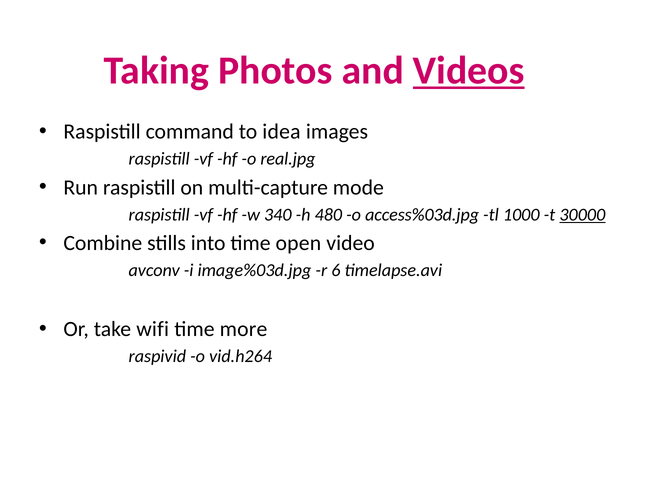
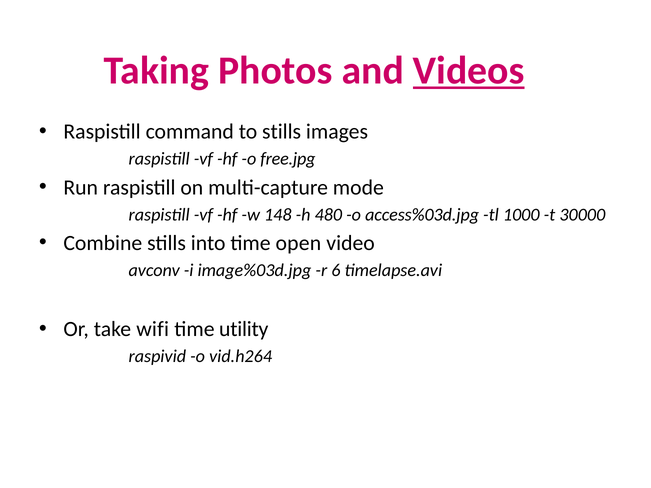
to idea: idea -> stills
real.jpg: real.jpg -> free.jpg
340: 340 -> 148
30000 underline: present -> none
more: more -> utility
